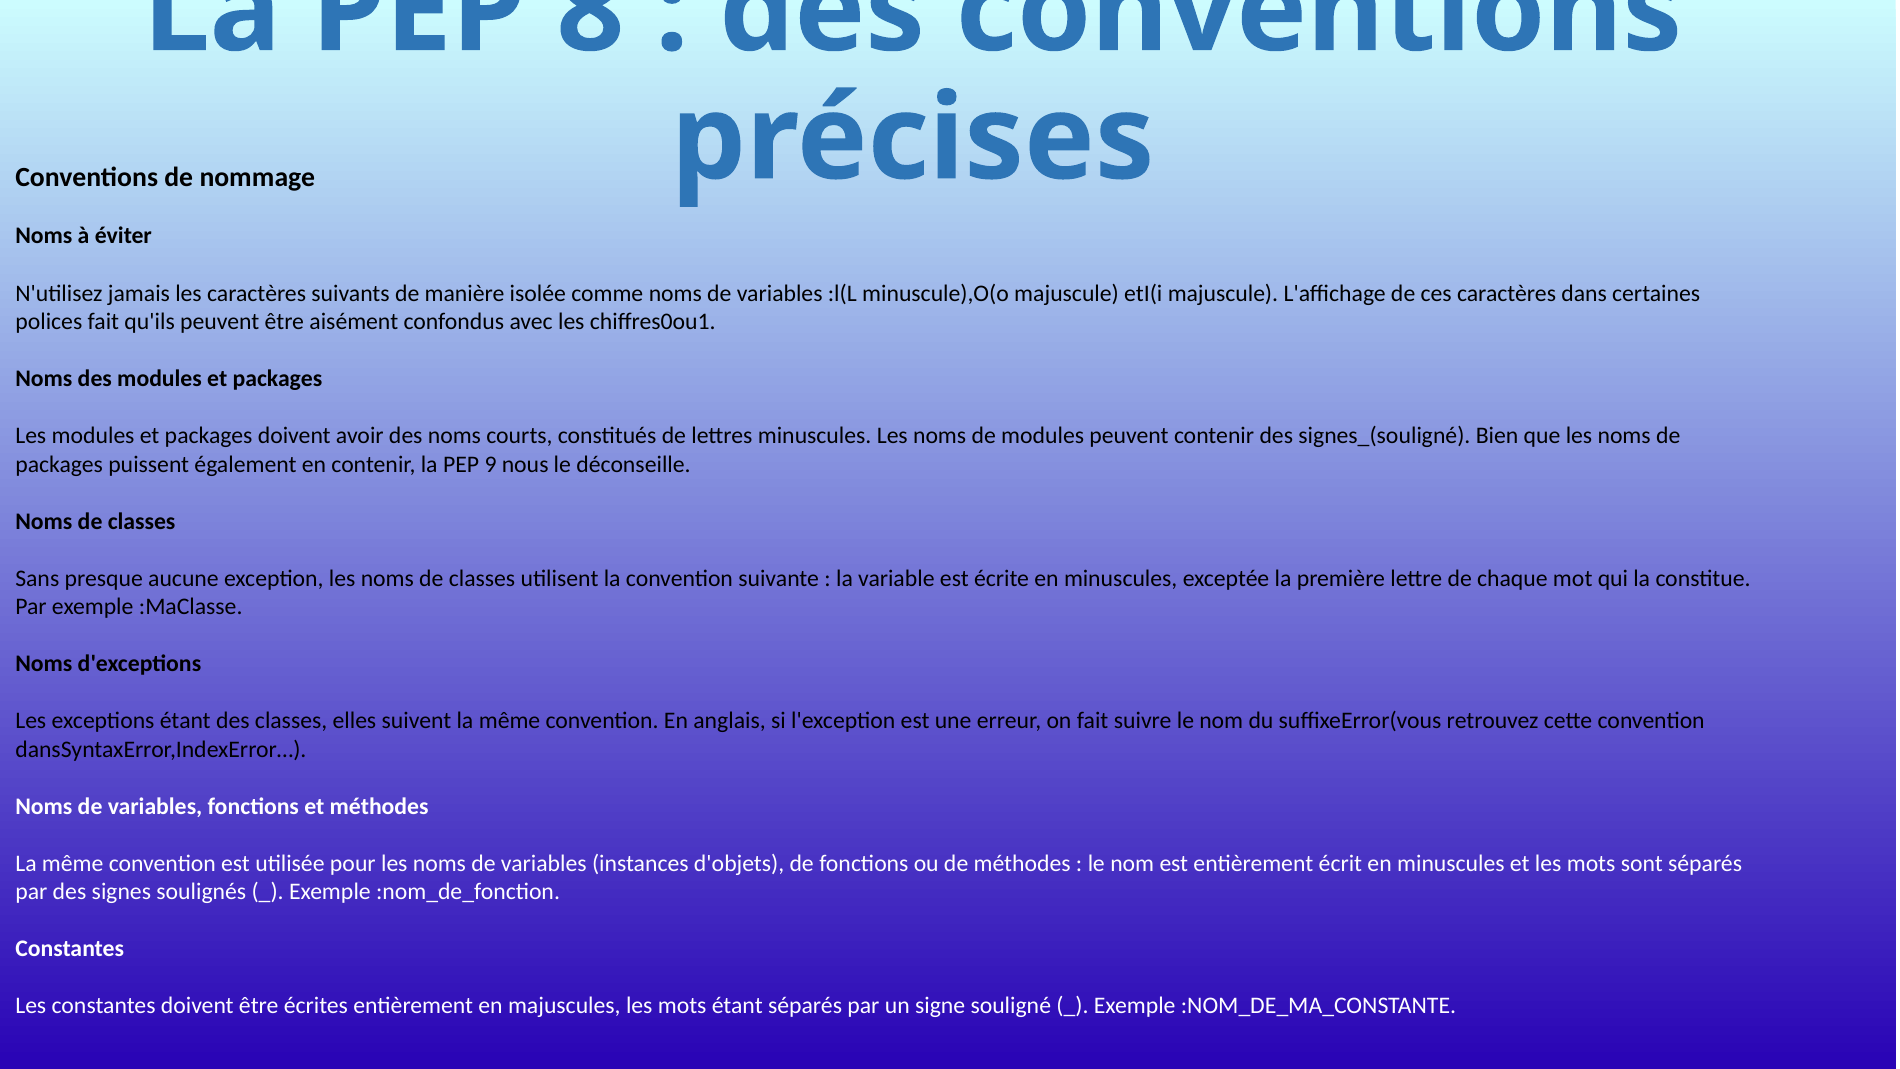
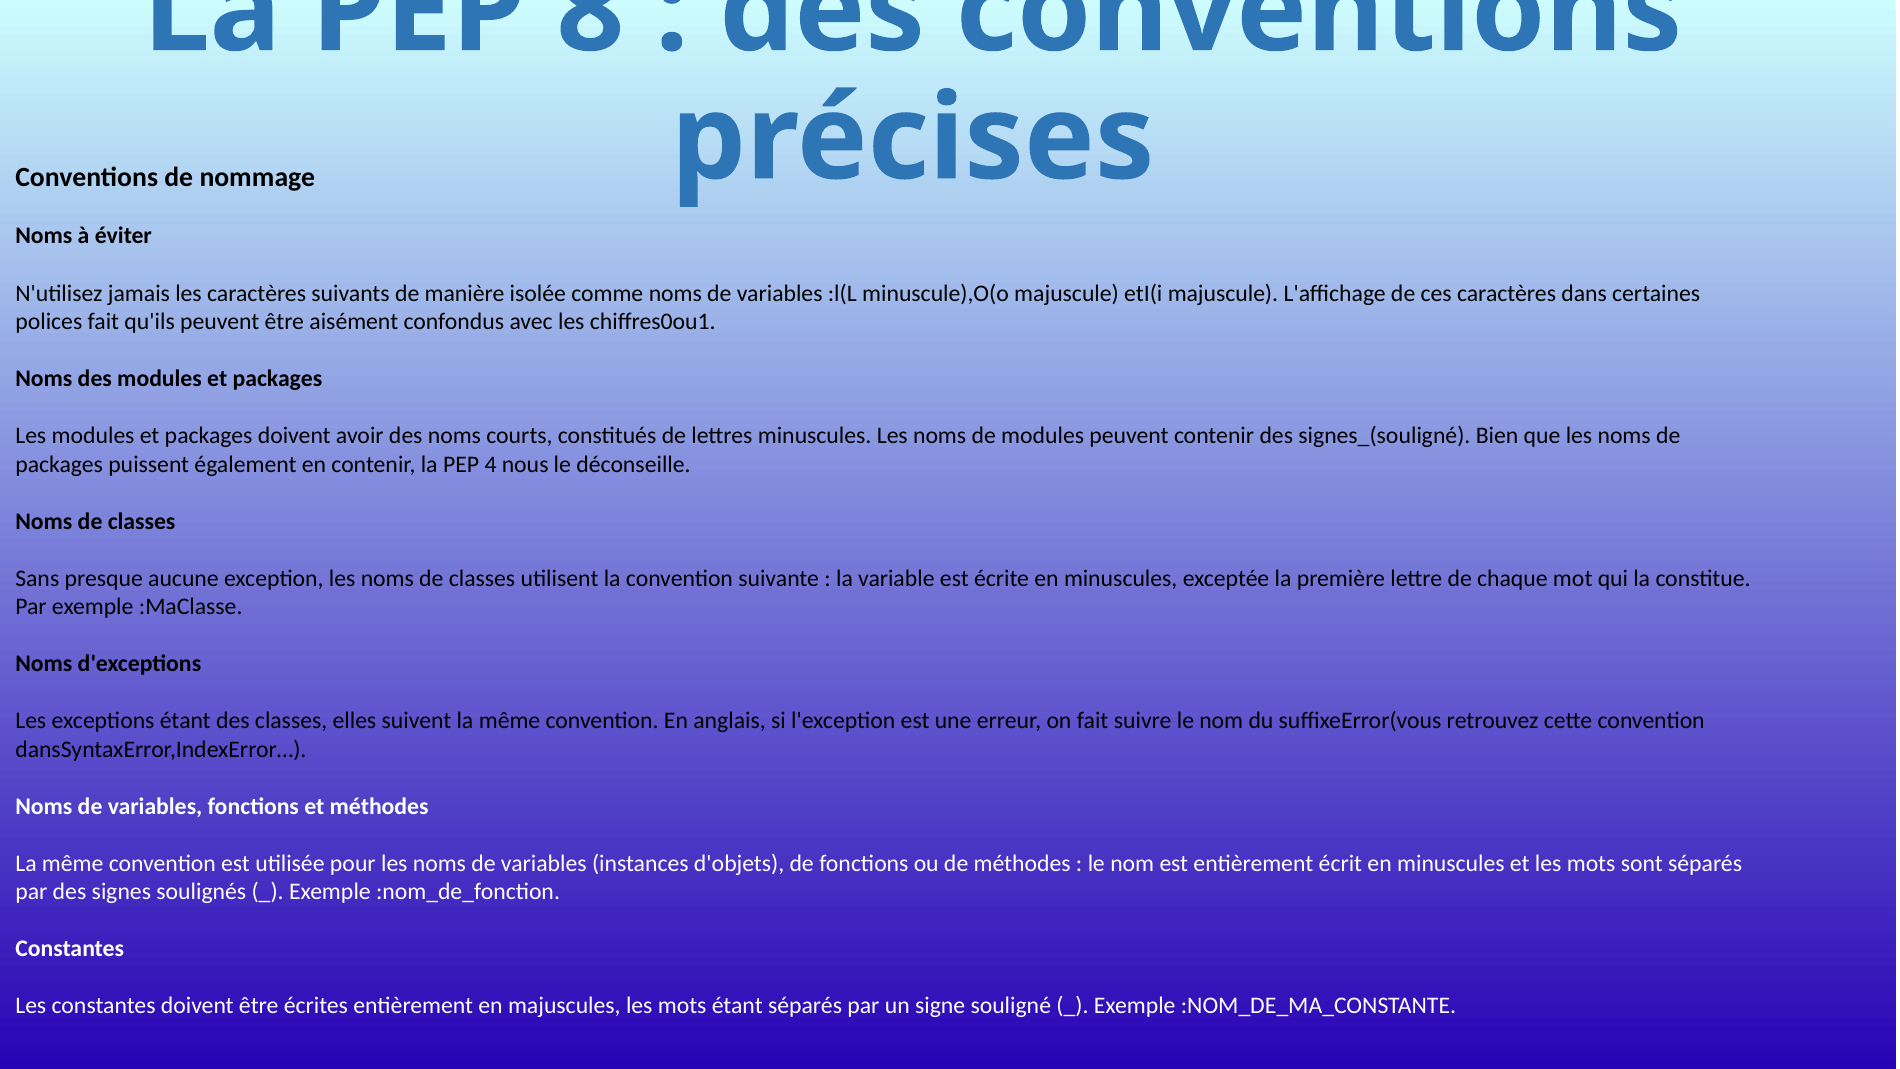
9: 9 -> 4
